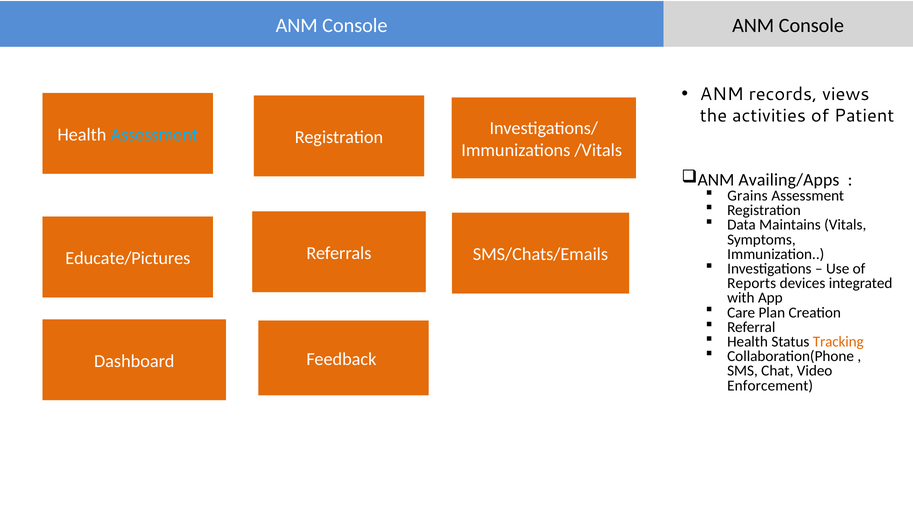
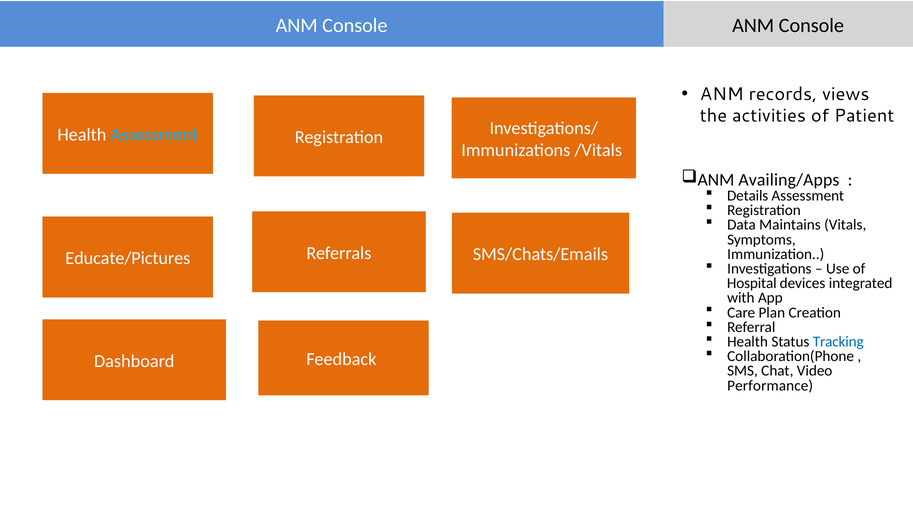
Grains: Grains -> Details
Reports: Reports -> Hospital
Tracking colour: orange -> blue
Enforcement: Enforcement -> Performance
